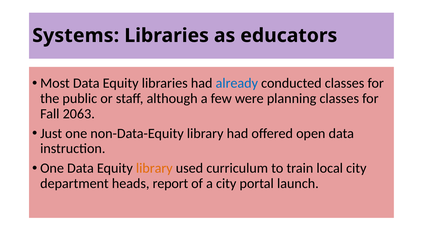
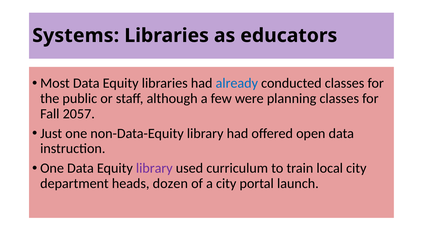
2063: 2063 -> 2057
library at (154, 168) colour: orange -> purple
report: report -> dozen
